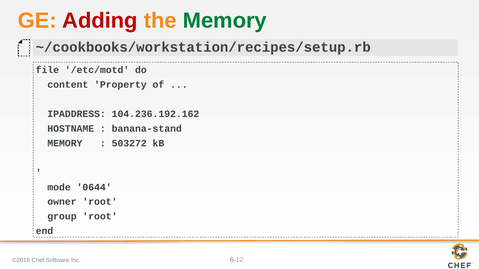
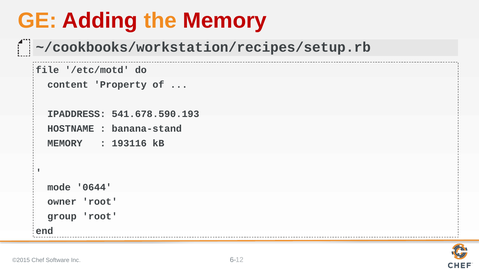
Memory at (225, 21) colour: green -> red
104.236.192.162: 104.236.192.162 -> 541.678.590.193
503272: 503272 -> 193116
